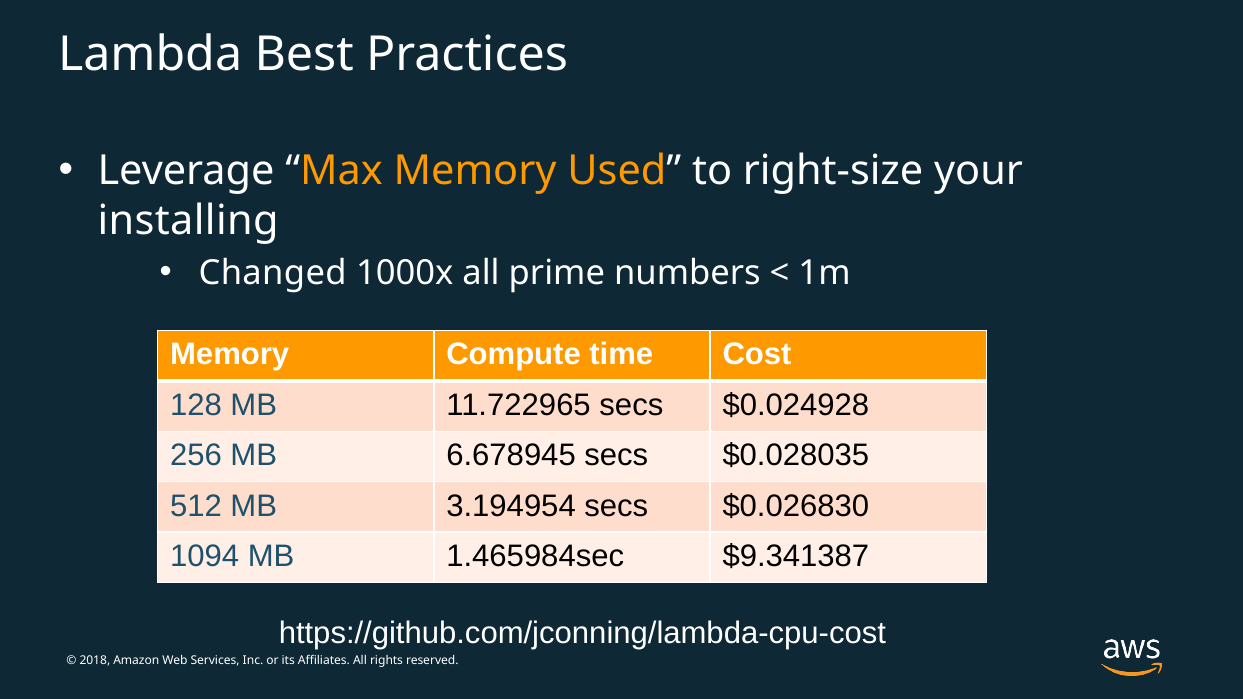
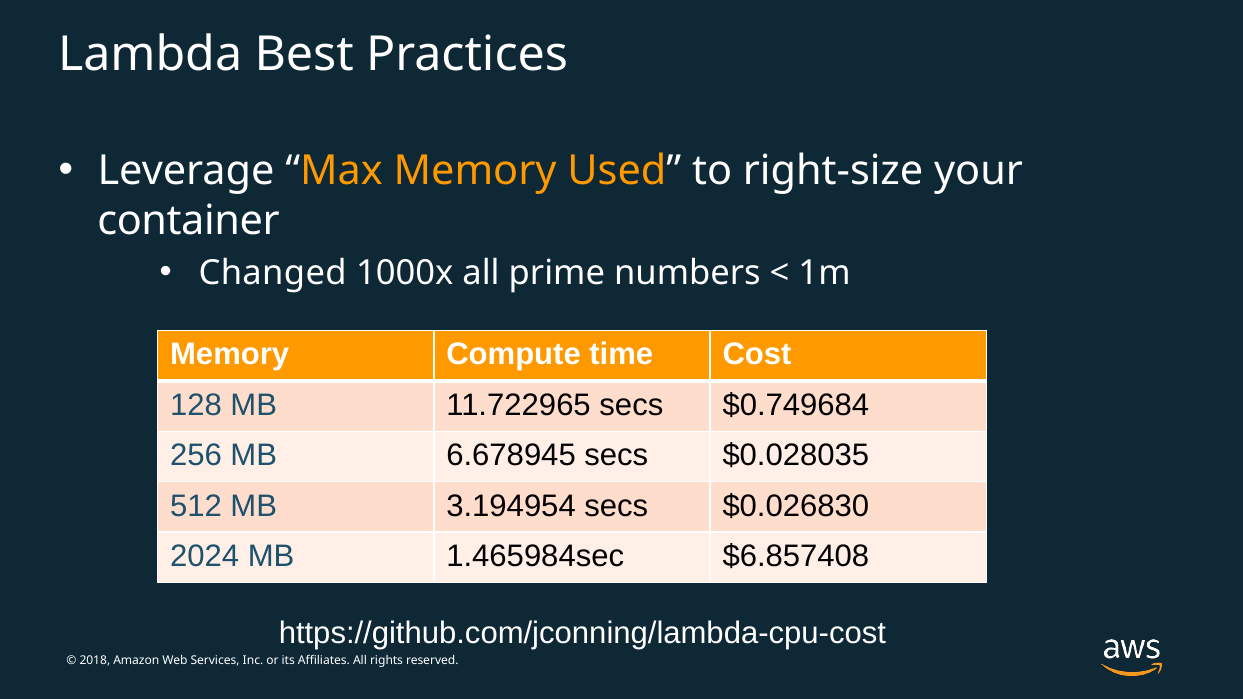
installing: installing -> container
$0.024928: $0.024928 -> $0.749684
1094: 1094 -> 2024
$9.341387: $9.341387 -> $6.857408
